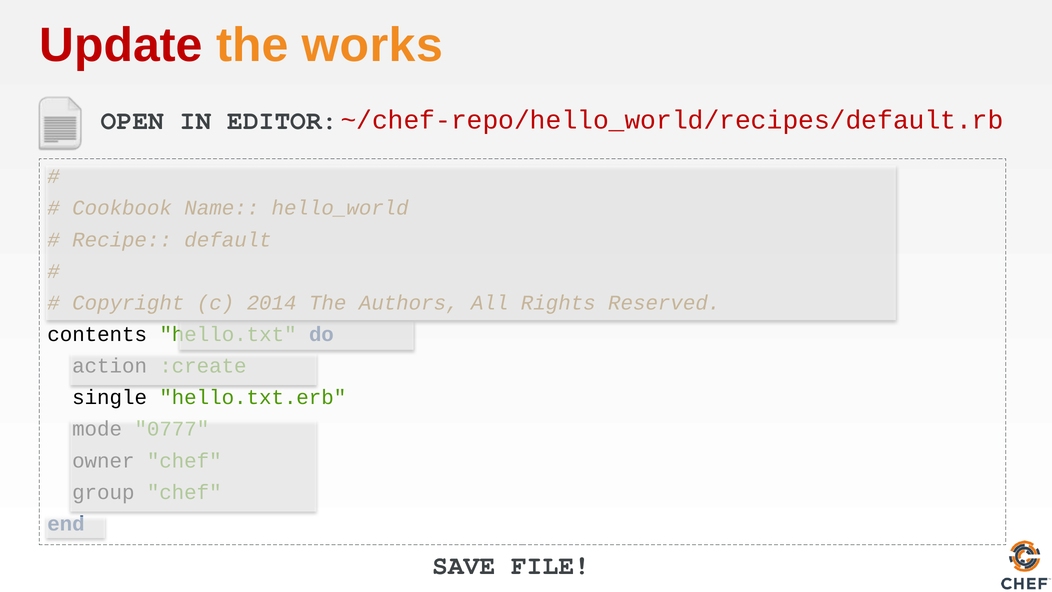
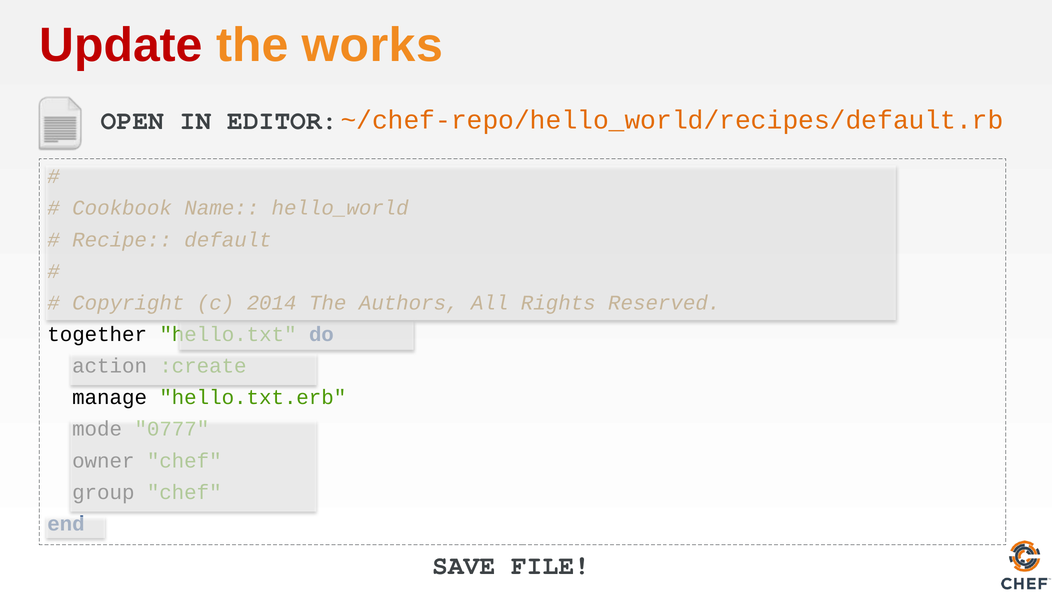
~/chef-repo/hello_world/recipes/default.rb colour: red -> orange
contents: contents -> together
single: single -> manage
